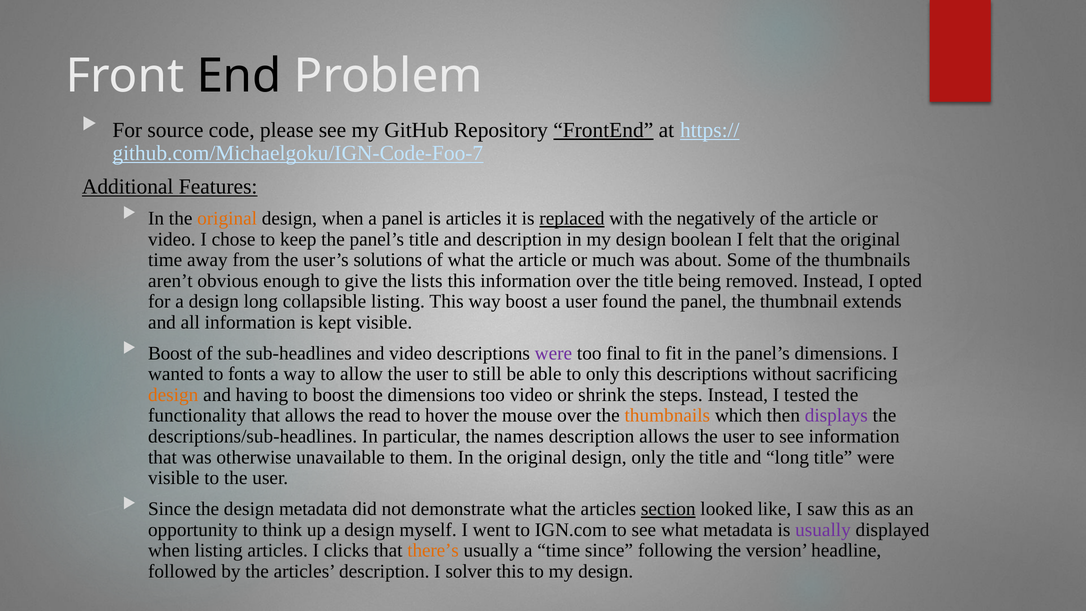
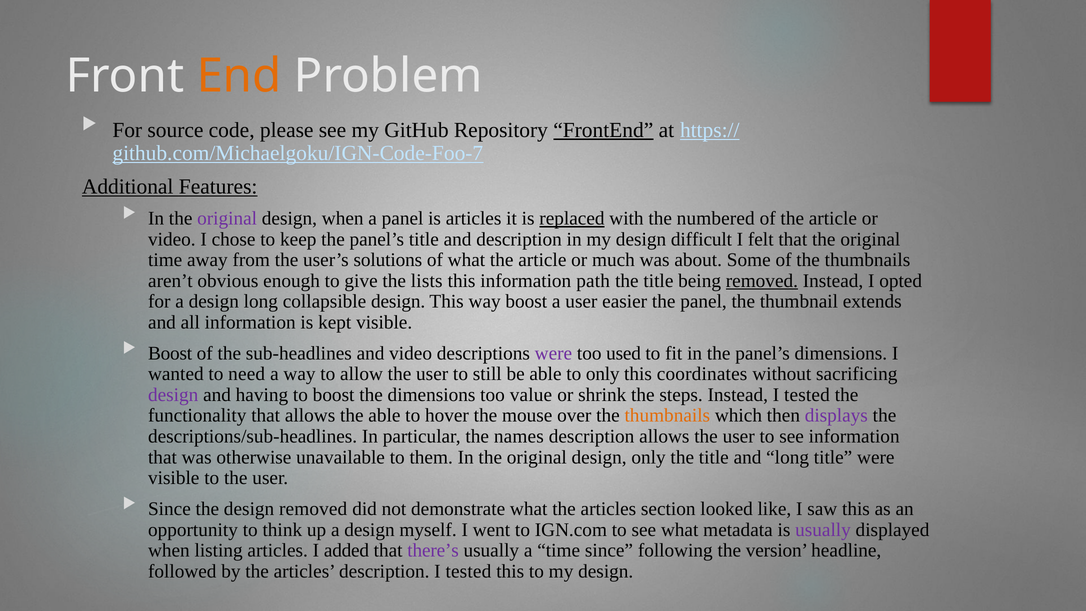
End colour: black -> orange
original at (227, 218) colour: orange -> purple
negatively: negatively -> numbered
boolean: boolean -> difficult
information over: over -> path
removed at (762, 281) underline: none -> present
collapsible listing: listing -> design
found: found -> easier
final: final -> used
fonts: fonts -> need
this descriptions: descriptions -> coordinates
design at (173, 395) colour: orange -> purple
too video: video -> value
the read: read -> able
design metadata: metadata -> removed
section underline: present -> none
clicks: clicks -> added
there’s colour: orange -> purple
description I solver: solver -> tested
